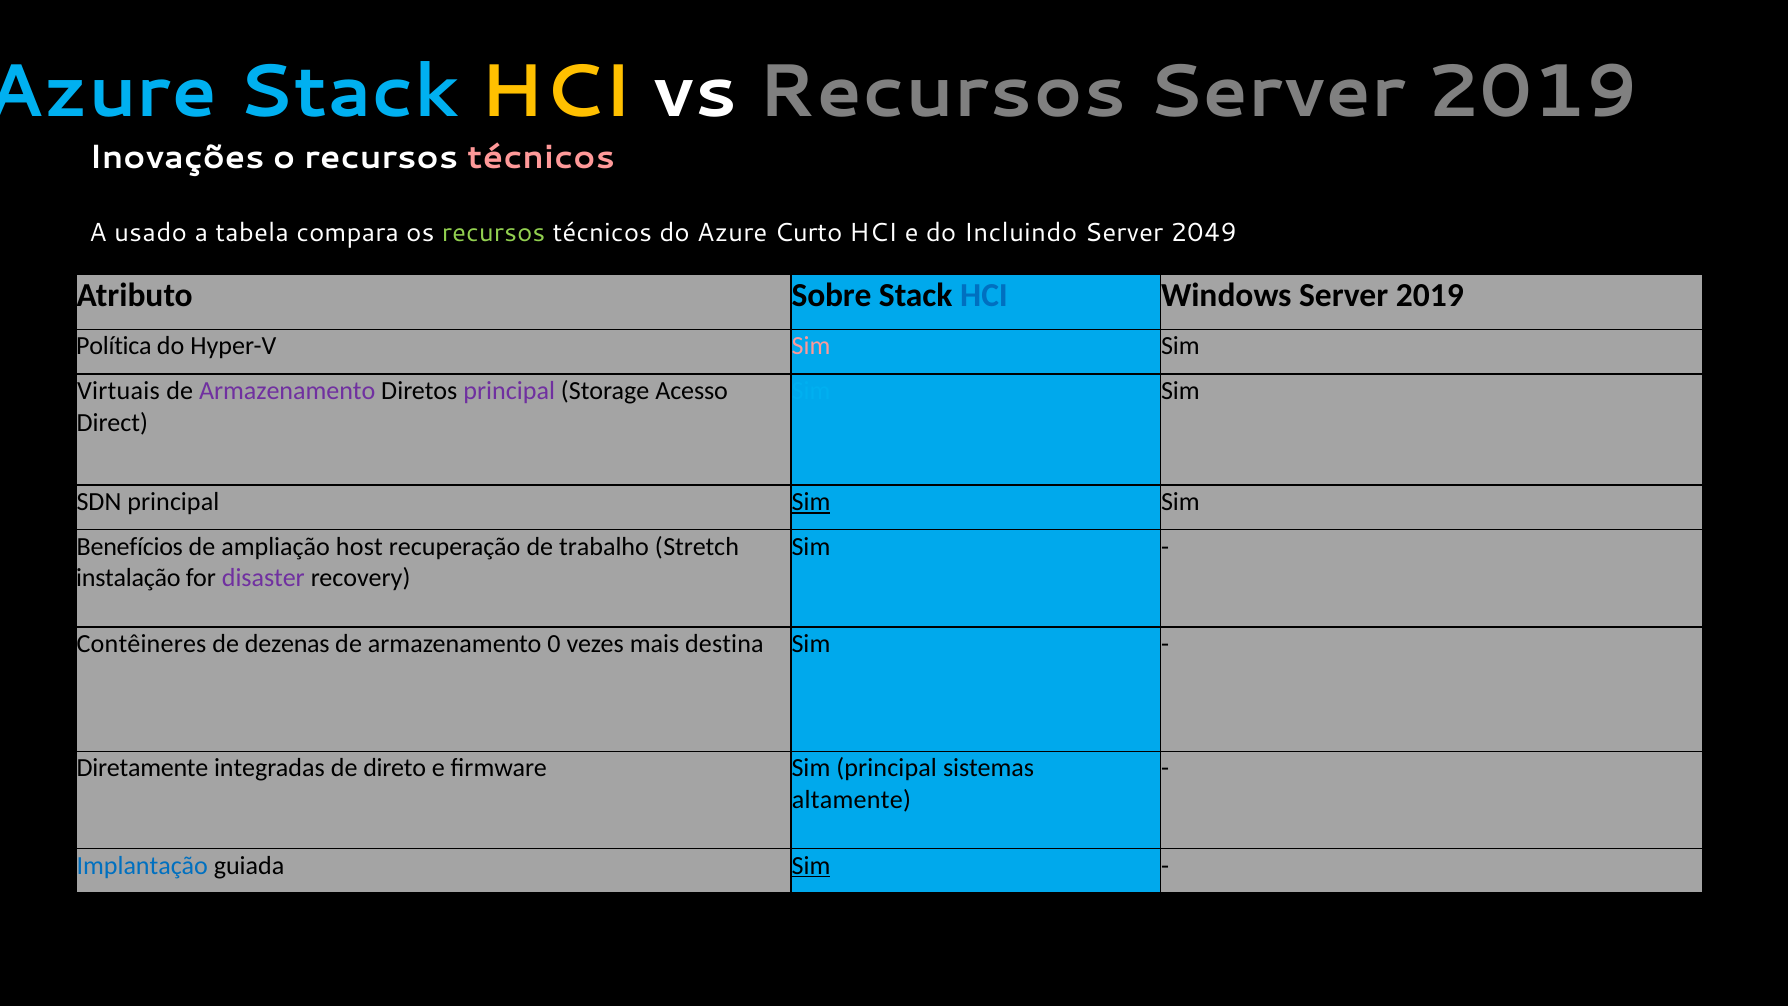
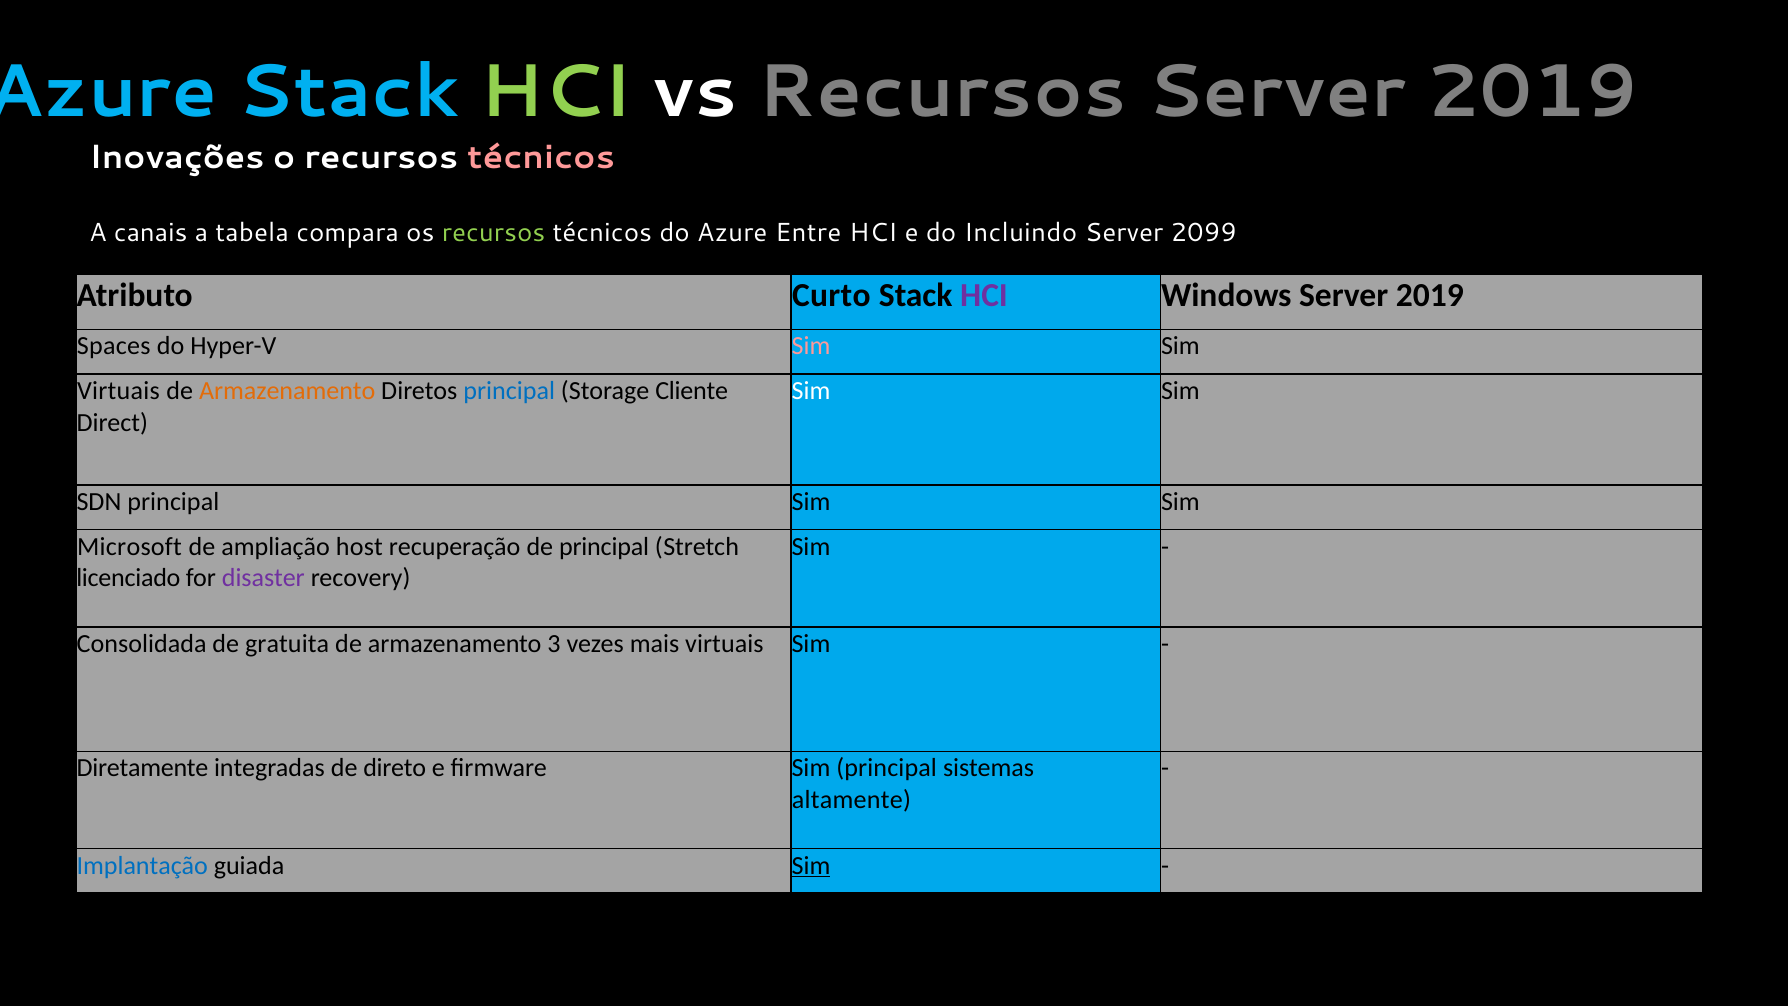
HCI at (556, 92) colour: yellow -> light green
usado: usado -> canais
Curto: Curto -> Entre
2049: 2049 -> 2099
Sobre: Sobre -> Curto
HCI at (984, 295) colour: blue -> purple
Política: Política -> Spaces
Armazenamento at (287, 391) colour: purple -> orange
principal at (509, 391) colour: purple -> blue
Acesso: Acesso -> Cliente
Sim at (811, 391) colour: light blue -> white
Sim at (811, 502) underline: present -> none
Benefícios: Benefícios -> Microsoft
de trabalho: trabalho -> principal
instalação: instalação -> licenciado
Contêineres: Contêineres -> Consolidada
dezenas: dezenas -> gratuita
0: 0 -> 3
mais destina: destina -> virtuais
